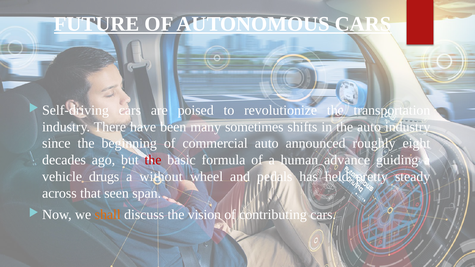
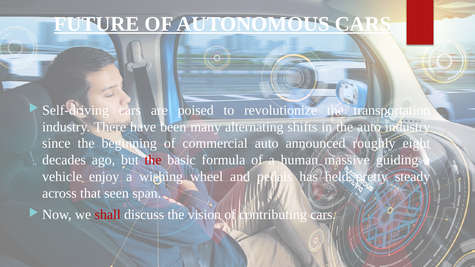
sometimes: sometimes -> alternating
advance: advance -> massive
drugs: drugs -> enjoy
without: without -> wishing
shall colour: orange -> red
